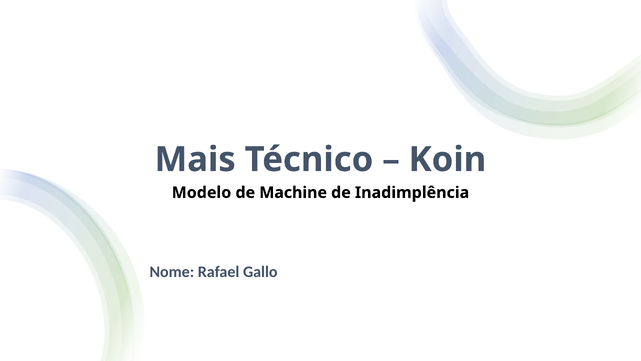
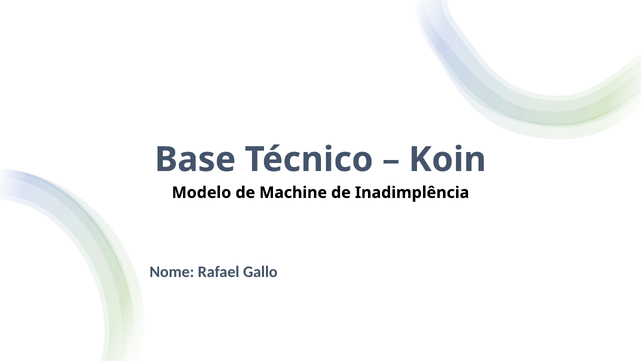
Mais: Mais -> Base
